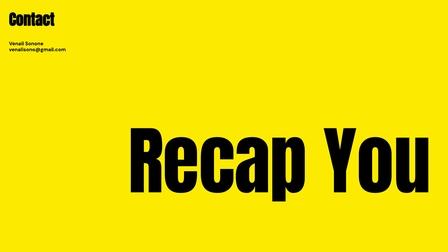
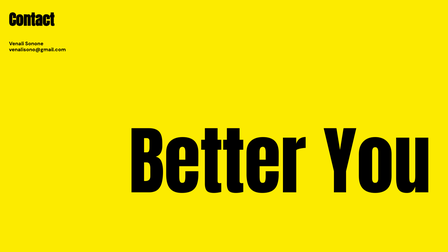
Recap: Recap -> Better
